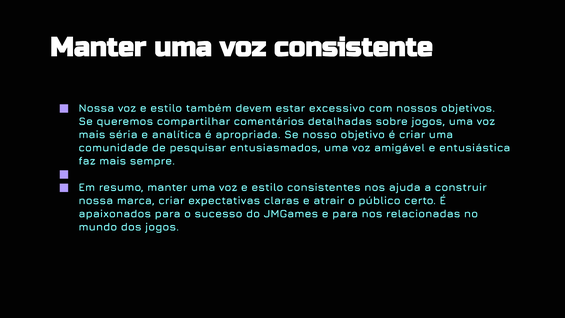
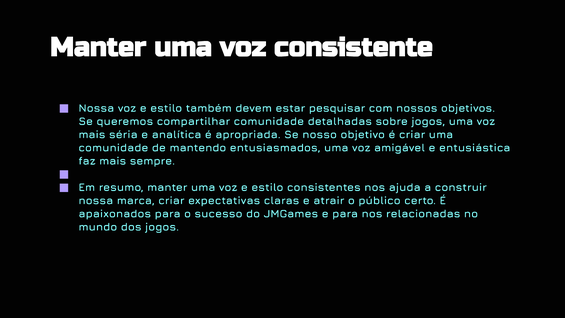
excessivo: excessivo -> pesquisar
compartilhar comentários: comentários -> comunidade
pesquisar: pesquisar -> mantendo
